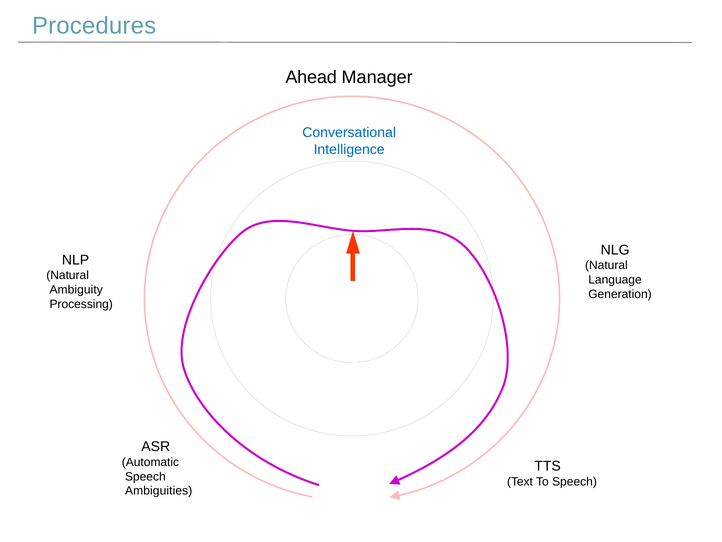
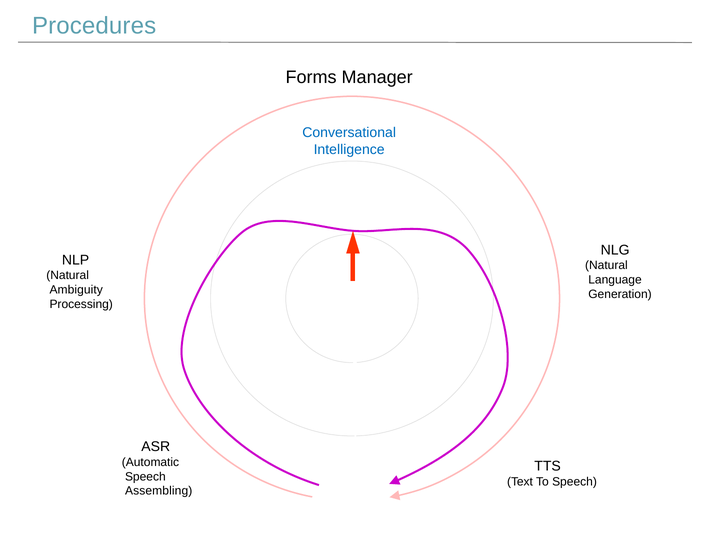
Ahead: Ahead -> Forms
Ambiguities: Ambiguities -> Assembling
